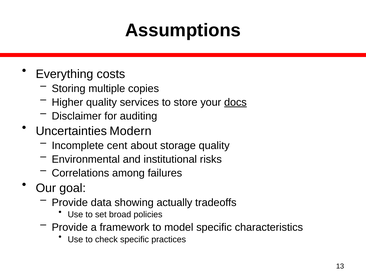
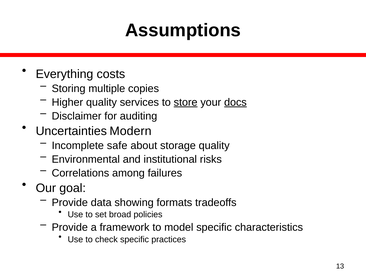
store underline: none -> present
cent: cent -> safe
actually: actually -> formats
